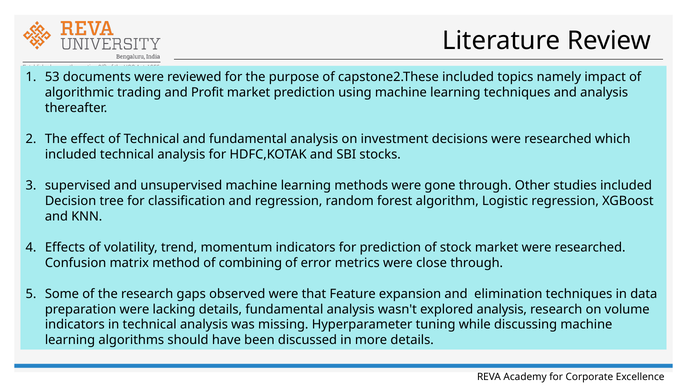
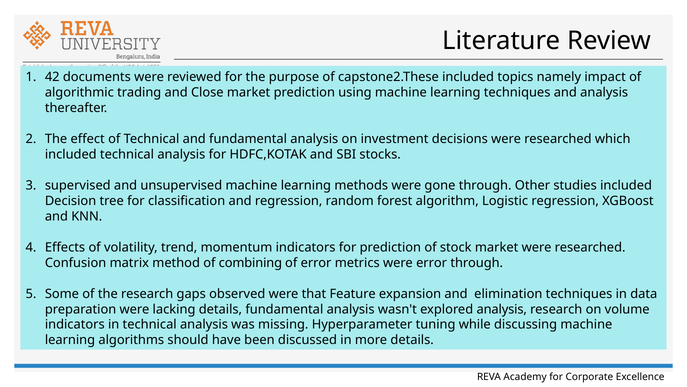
53: 53 -> 42
Profit: Profit -> Close
were close: close -> error
